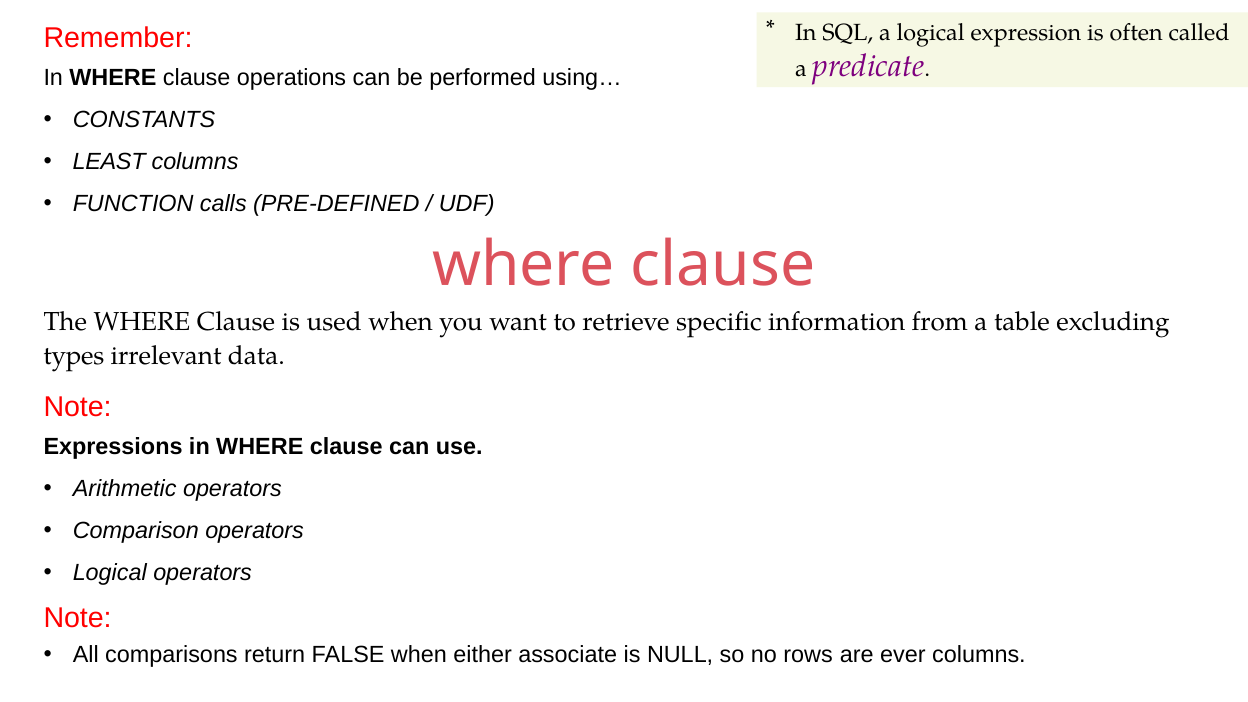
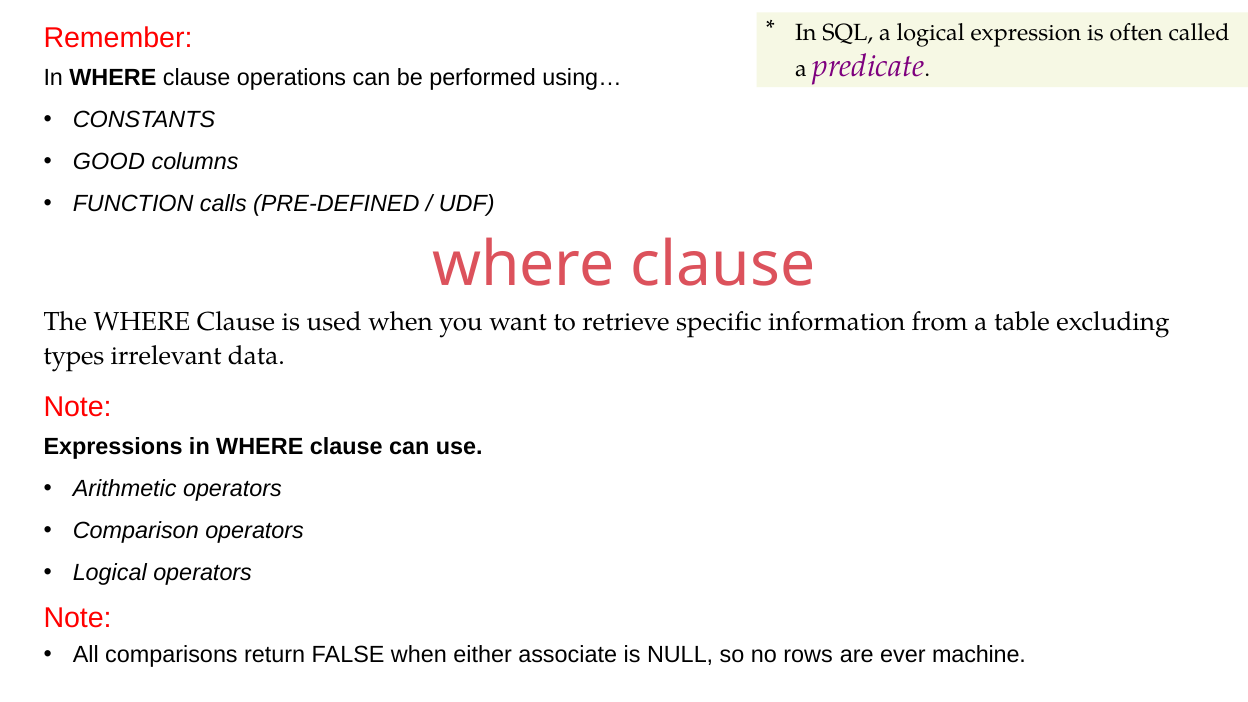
LEAST: LEAST -> GOOD
ever columns: columns -> machine
